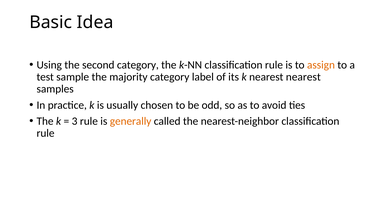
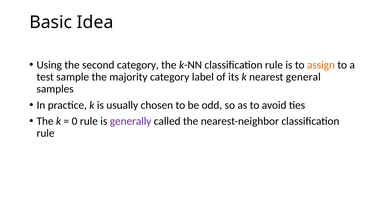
nearest nearest: nearest -> general
3: 3 -> 0
generally colour: orange -> purple
